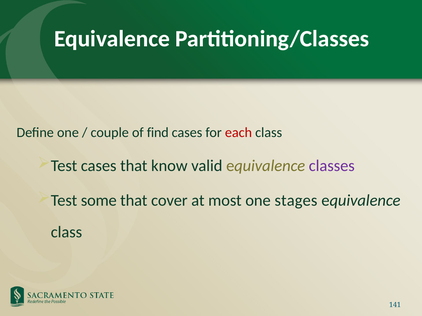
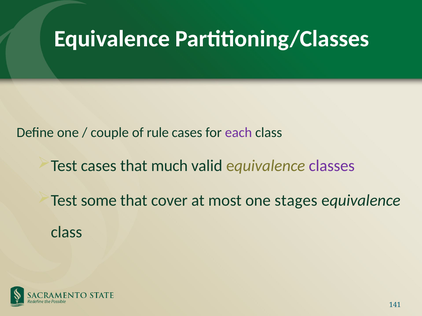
find: find -> rule
each colour: red -> purple
know: know -> much
